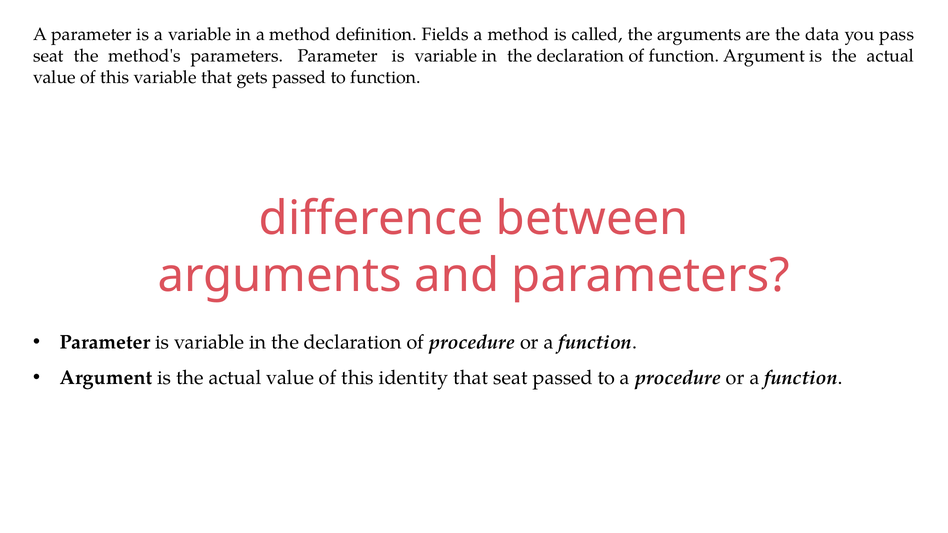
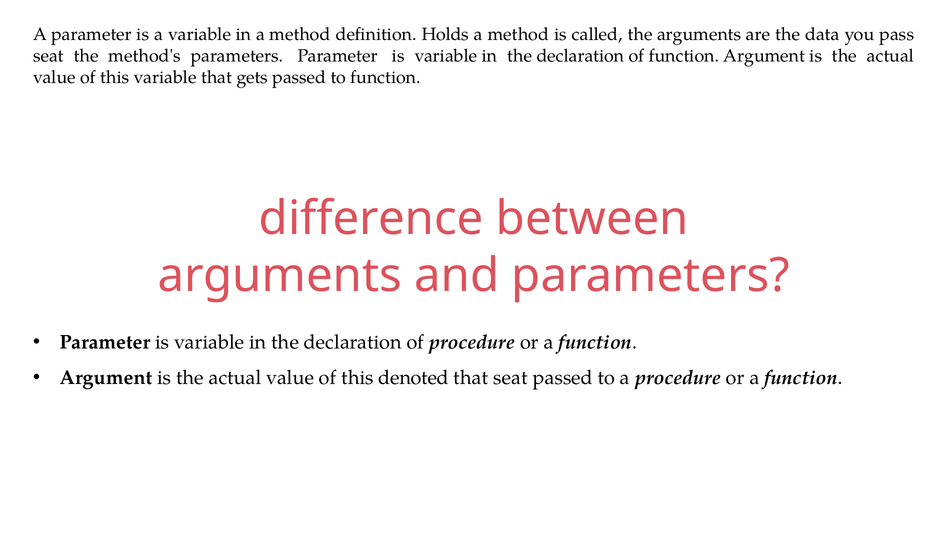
Fields: Fields -> Holds
identity: identity -> denoted
